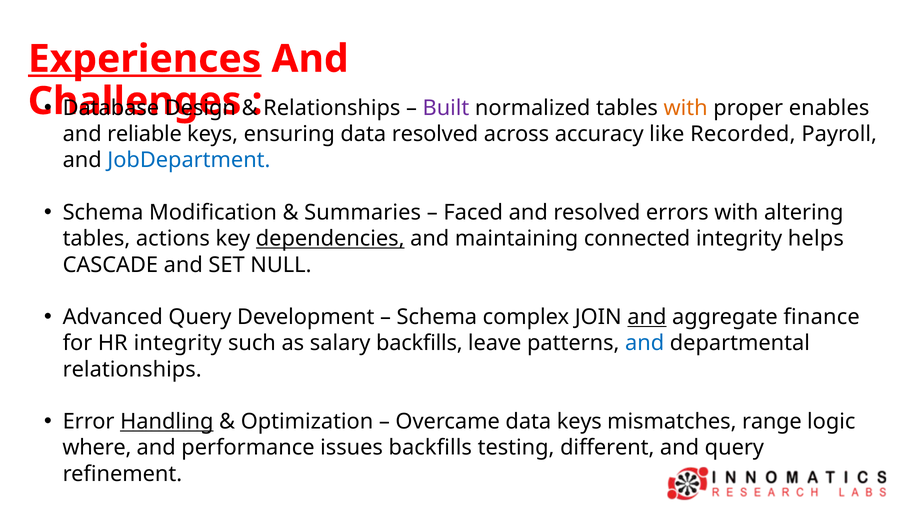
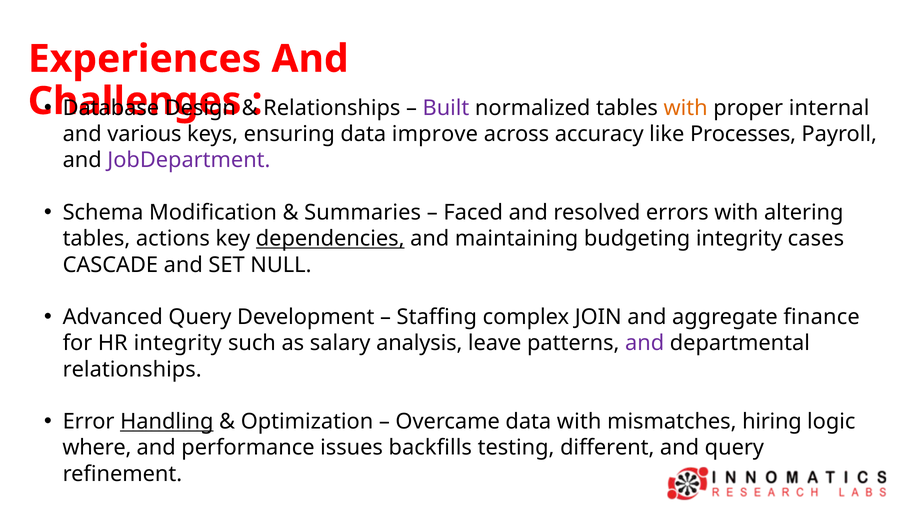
Experiences underline: present -> none
enables: enables -> internal
reliable: reliable -> various
data resolved: resolved -> improve
Recorded: Recorded -> Processes
JobDepartment colour: blue -> purple
connected: connected -> budgeting
helps: helps -> cases
Schema at (437, 318): Schema -> Staffing
and at (647, 318) underline: present -> none
salary backfills: backfills -> analysis
and at (645, 344) colour: blue -> purple
data keys: keys -> with
range: range -> hiring
